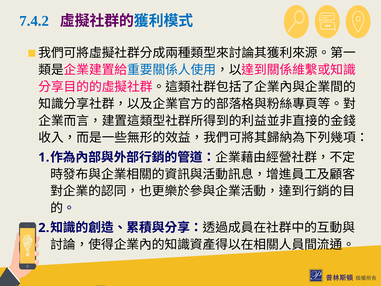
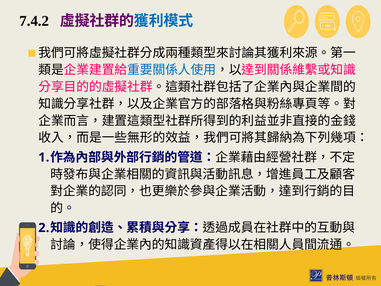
7.4.2 colour: blue -> black
